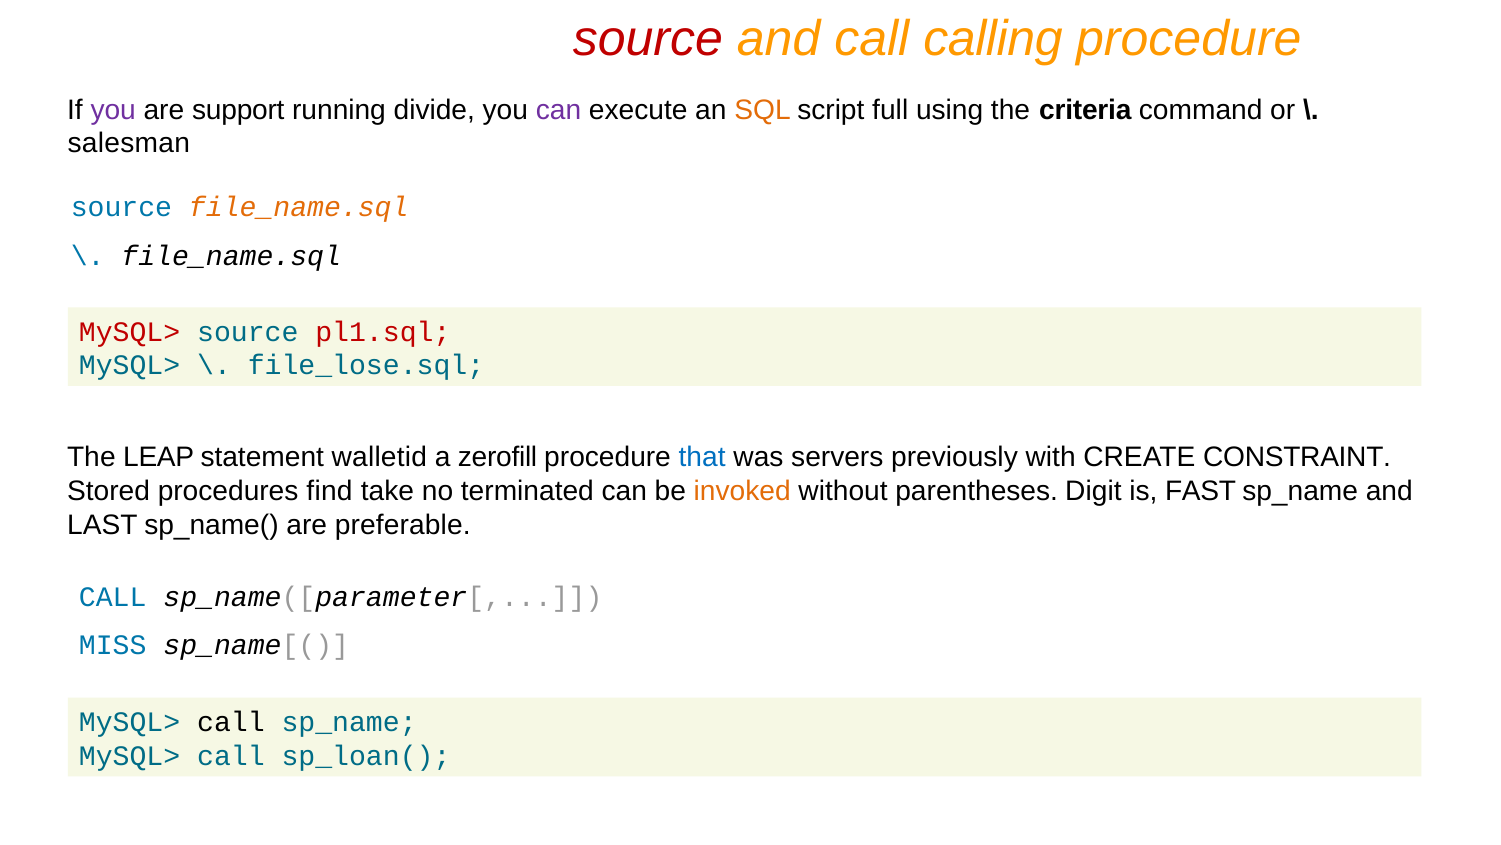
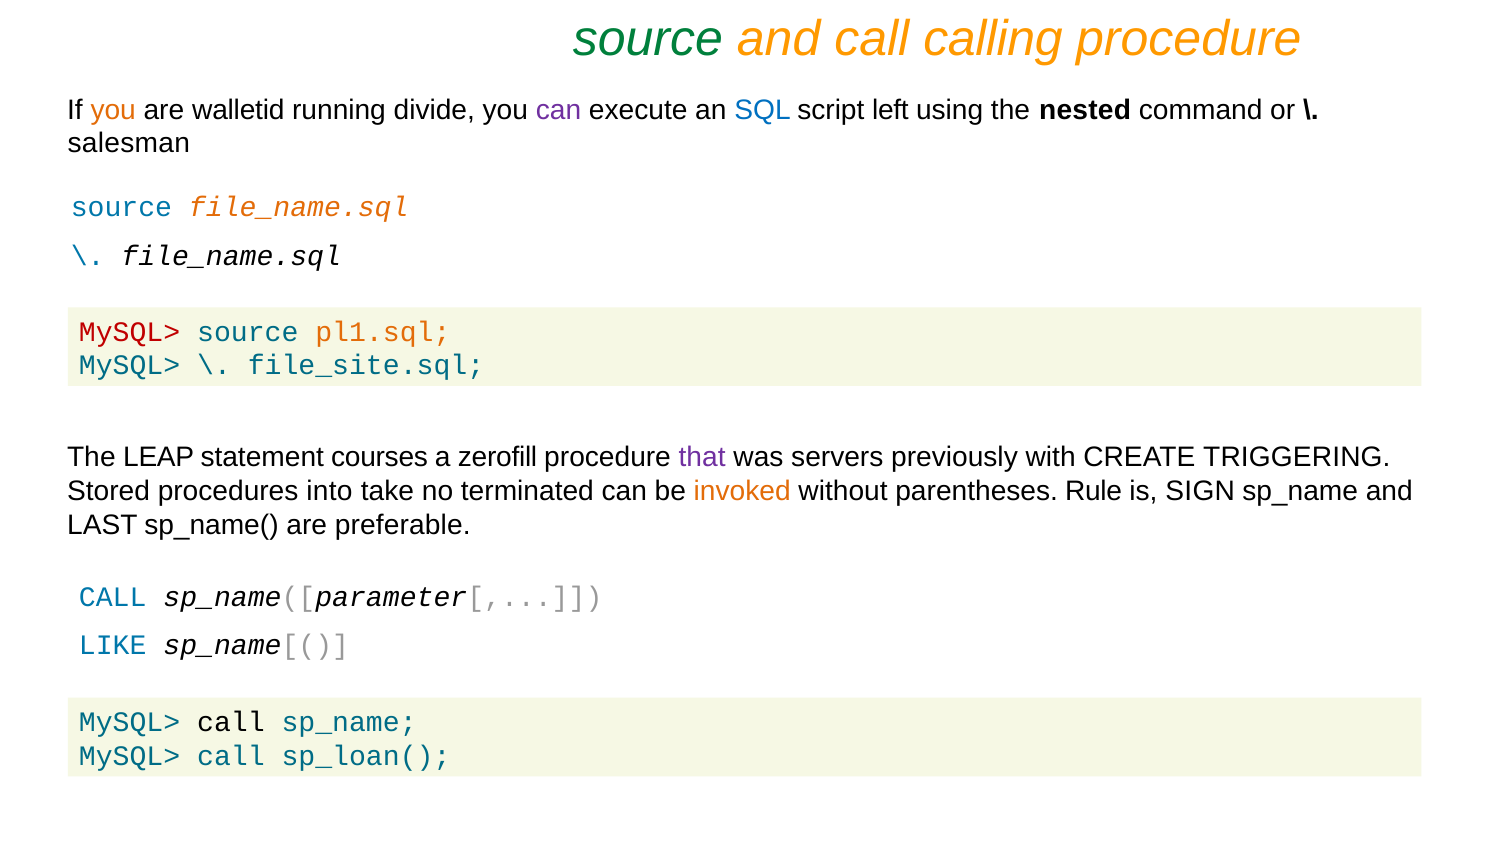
source at (648, 39) colour: red -> green
you at (113, 110) colour: purple -> orange
support: support -> walletid
SQL colour: orange -> blue
full: full -> left
criteria: criteria -> nested
pl1.sql colour: red -> orange
file_lose.sql: file_lose.sql -> file_site.sql
walletid: walletid -> courses
that colour: blue -> purple
CONSTRAINT: CONSTRAINT -> TRIGGERING
find: find -> into
Digit: Digit -> Rule
FAST: FAST -> SIGN
MISS: MISS -> LIKE
